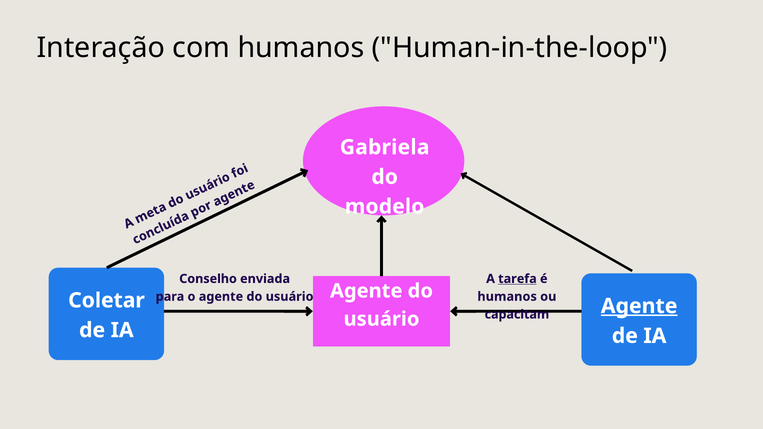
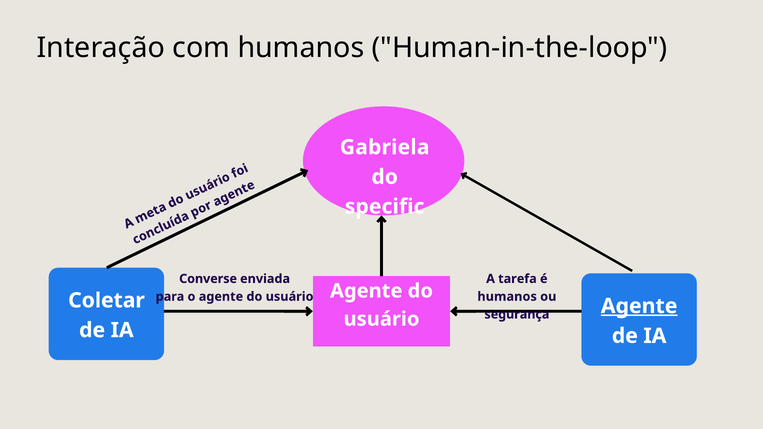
modelo: modelo -> specific
Conselho: Conselho -> Converse
tarefa underline: present -> none
capacitam: capacitam -> segurança
